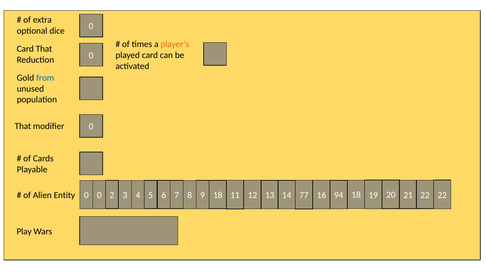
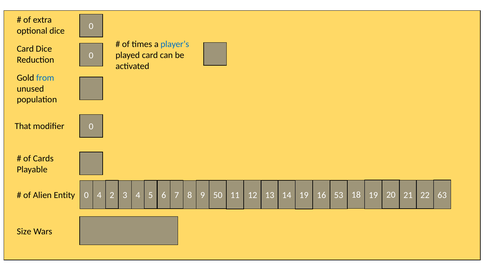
player’s colour: orange -> blue
Card That: That -> Dice
0 0: 0 -> 4
7 18: 18 -> 50
14 77: 77 -> 19
94: 94 -> 53
22 22: 22 -> 63
Play: Play -> Size
